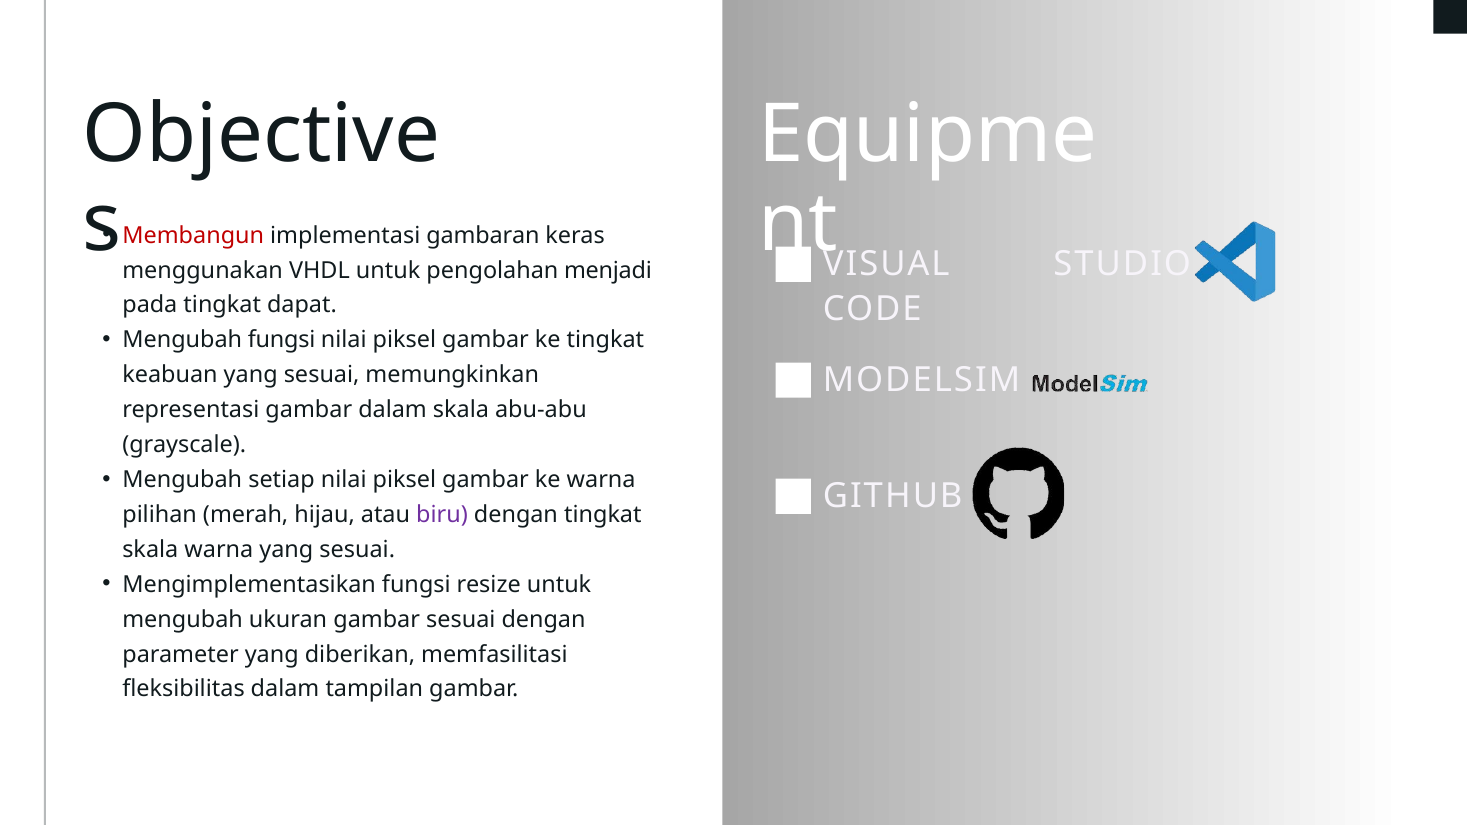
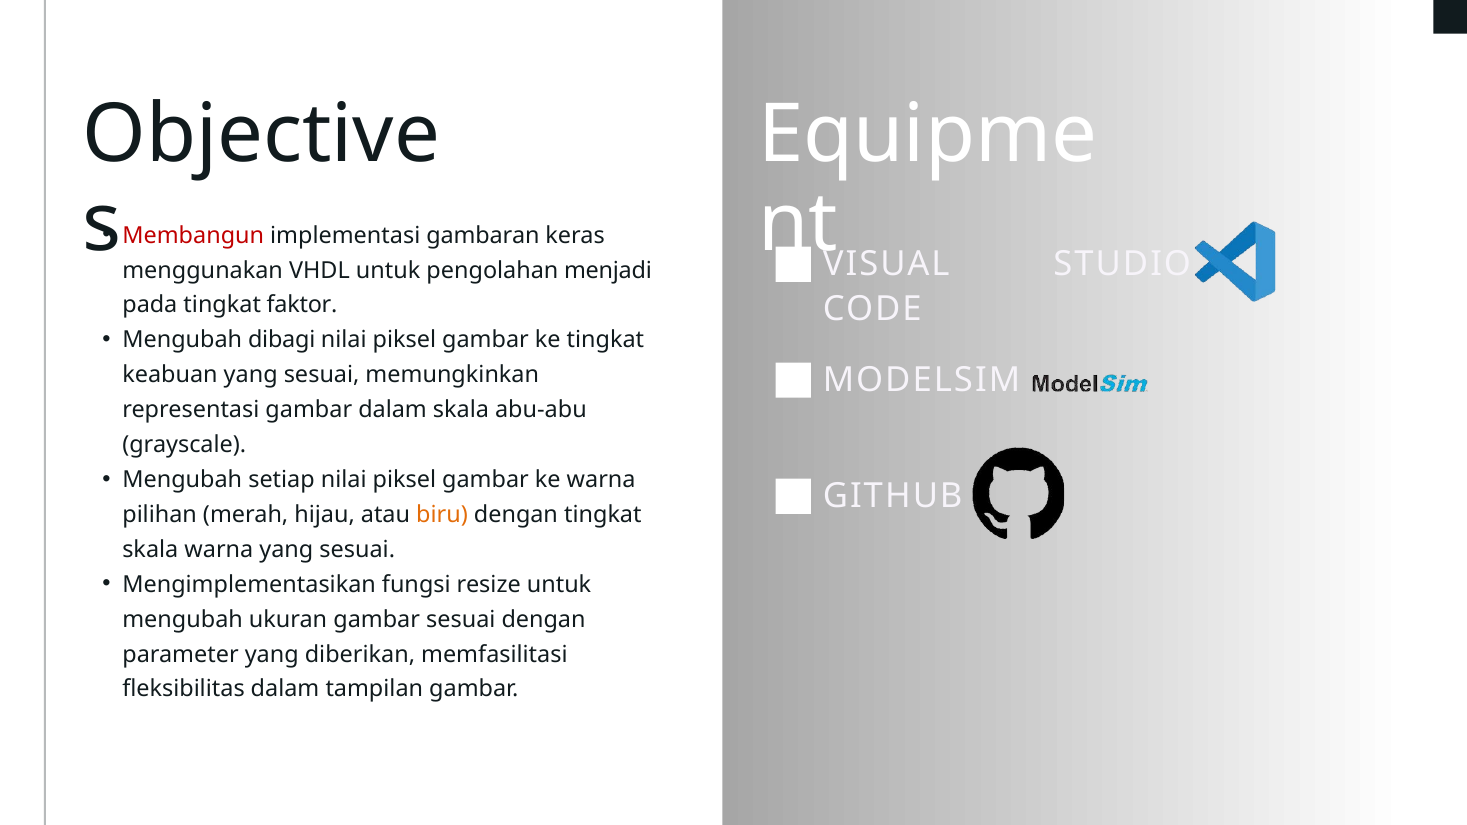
dapat: dapat -> faktor
Mengubah fungsi: fungsi -> dibagi
biru colour: purple -> orange
